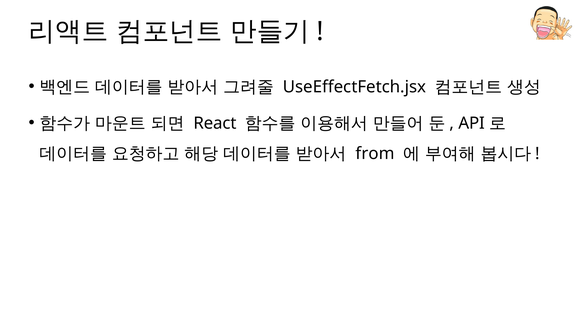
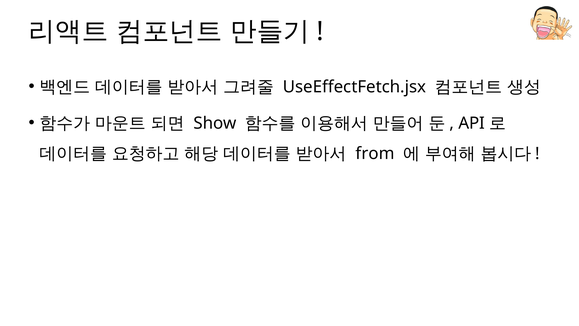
React: React -> Show
